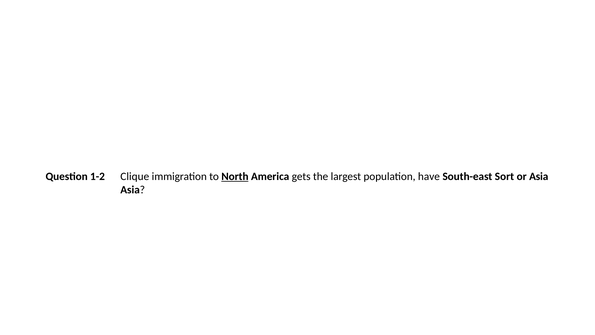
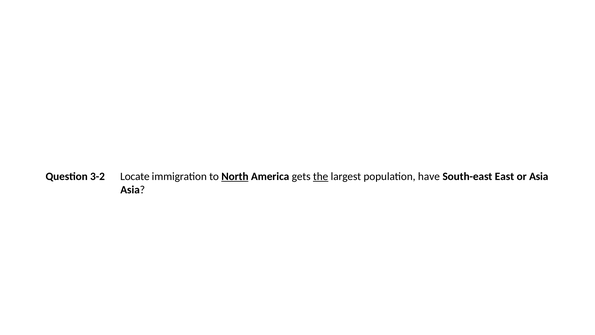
1-2: 1-2 -> 3-2
Clique: Clique -> Locate
the underline: none -> present
Sort: Sort -> East
